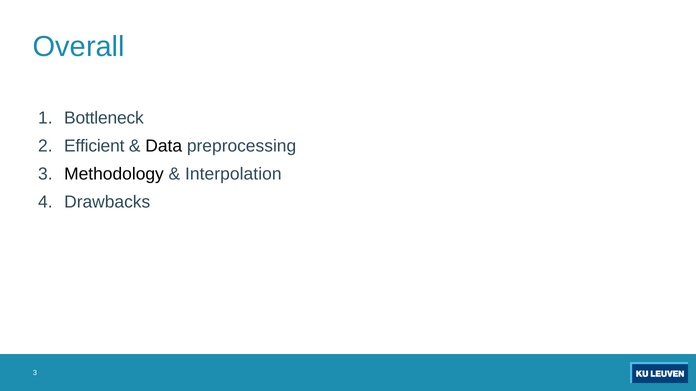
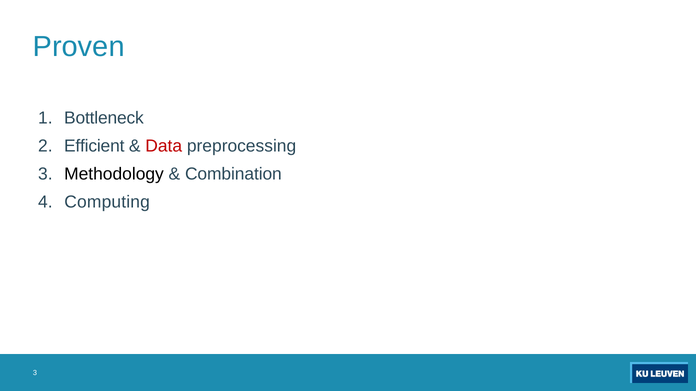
Overall: Overall -> Proven
Data colour: black -> red
Interpolation: Interpolation -> Combination
Drawbacks: Drawbacks -> Computing
